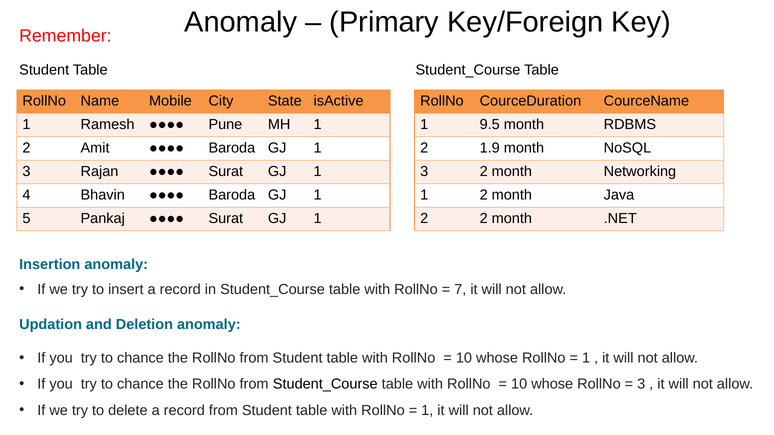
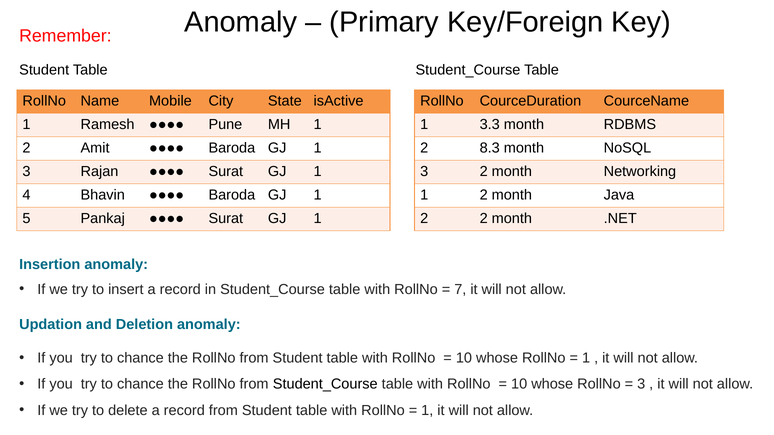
9.5: 9.5 -> 3.3
1.9: 1.9 -> 8.3
